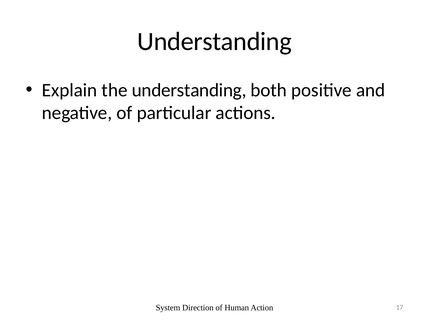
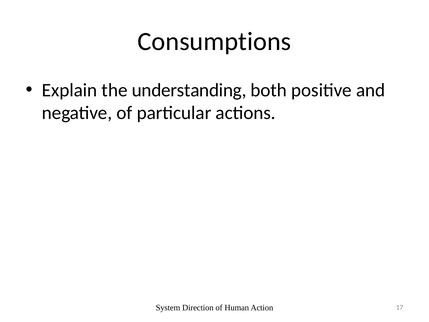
Understanding at (215, 42): Understanding -> Consumptions
